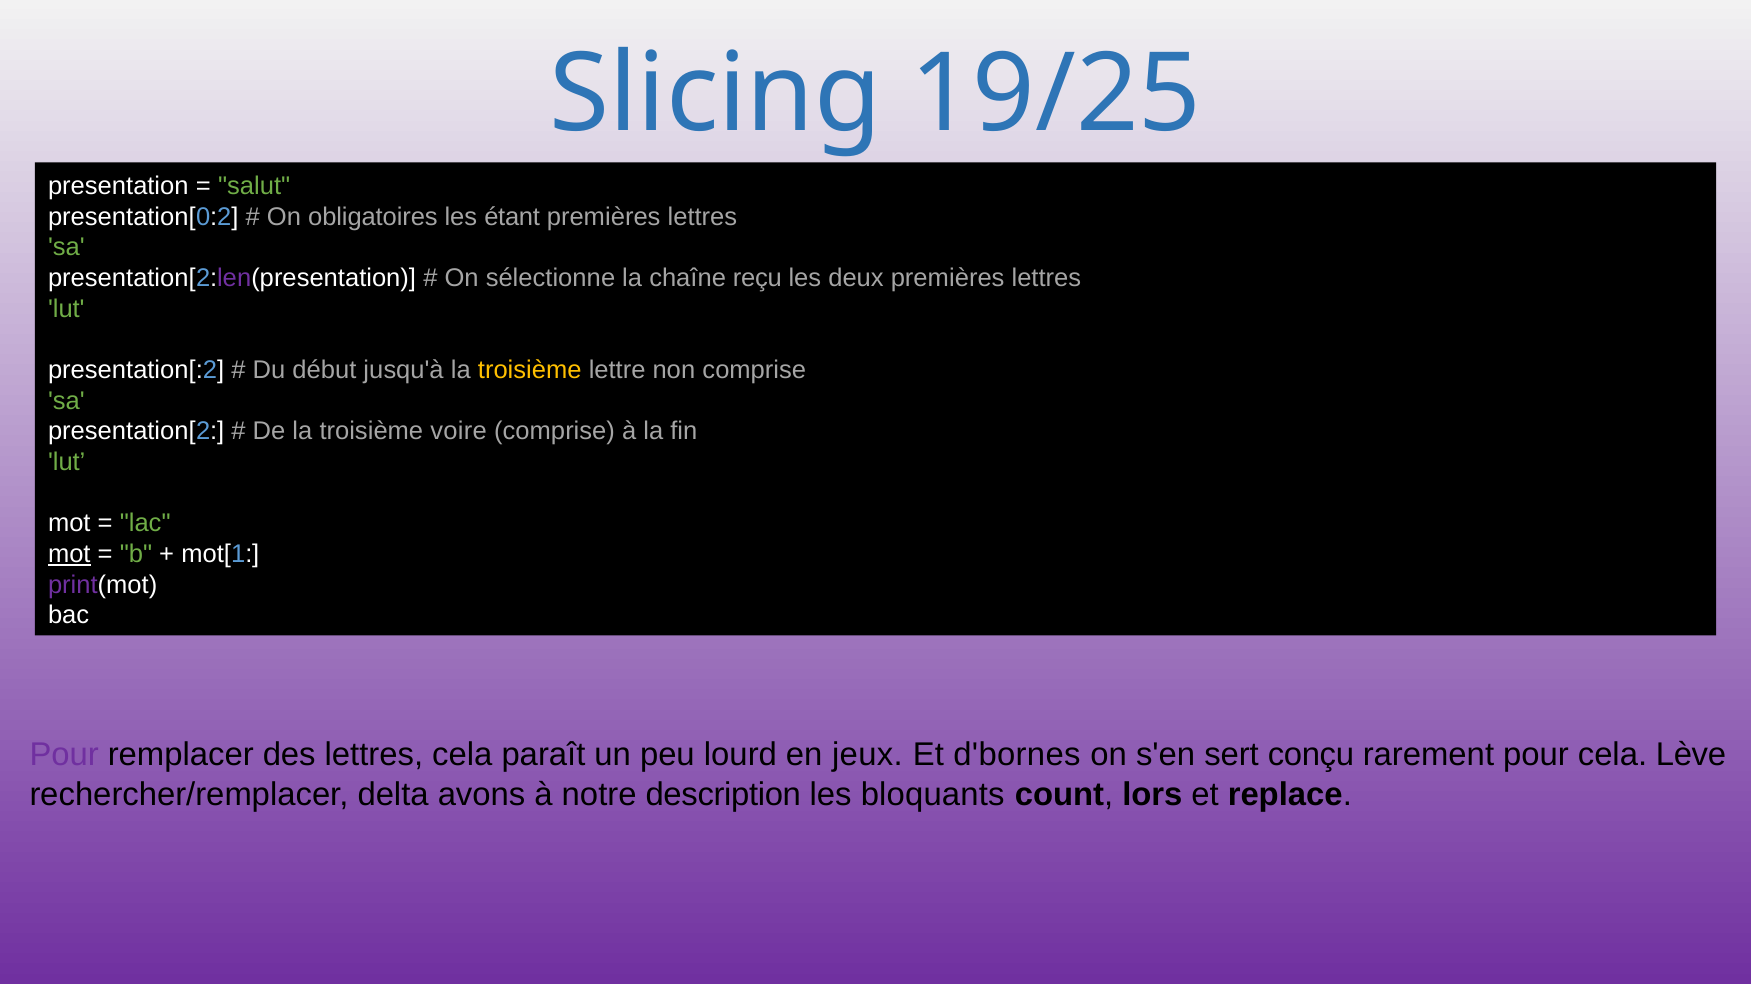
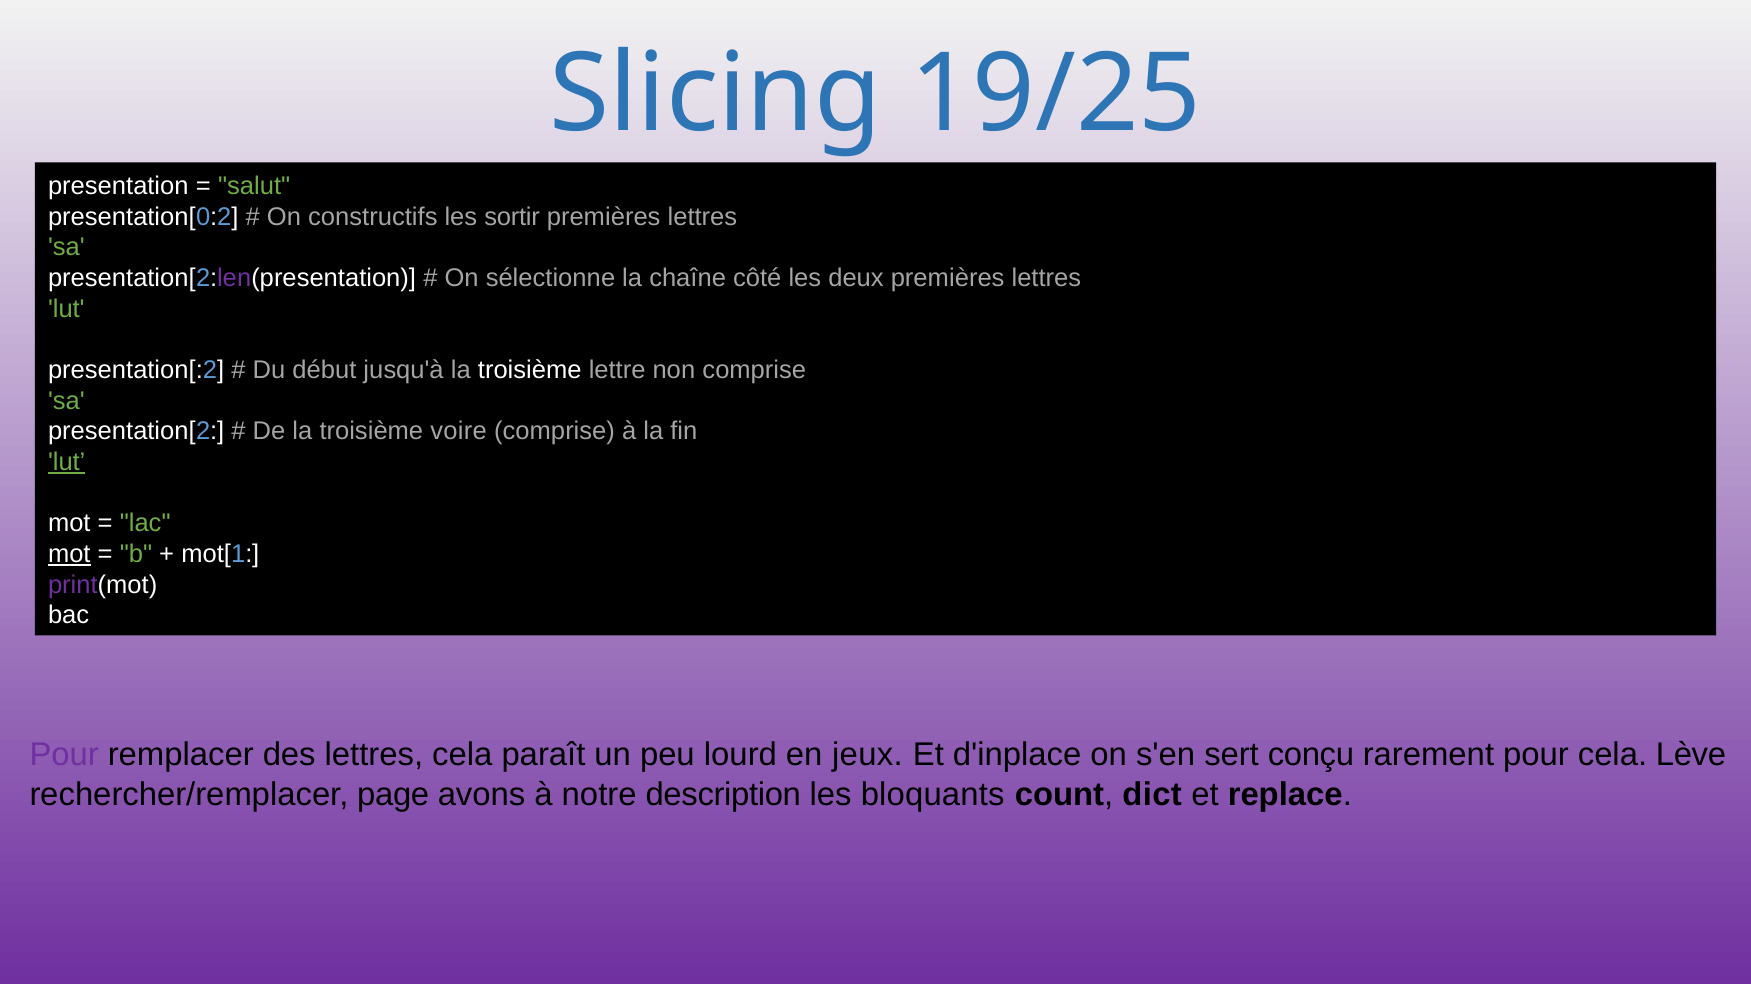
obligatoires: obligatoires -> constructifs
étant: étant -> sortir
reçu: reçu -> côté
troisième at (530, 370) colour: yellow -> white
lut at (67, 462) underline: none -> present
d'bornes: d'bornes -> d'inplace
delta: delta -> page
lors: lors -> dict
